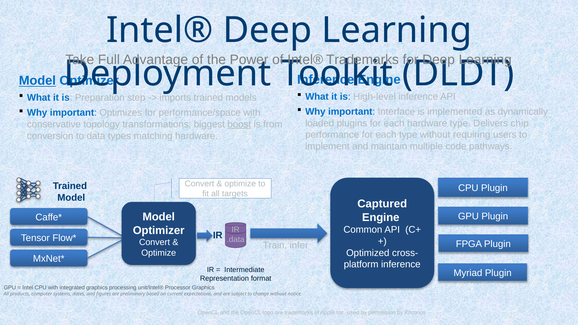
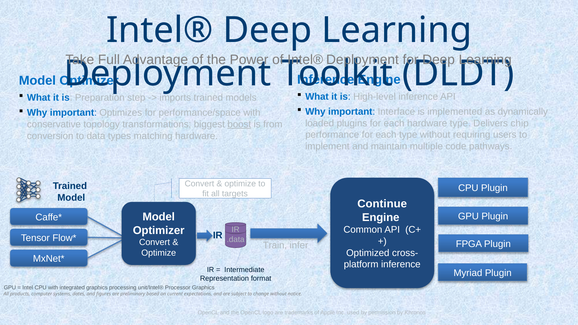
Intel® Trademarks: Trademarks -> Deployment
Model at (37, 81) underline: present -> none
Captured: Captured -> Continue
